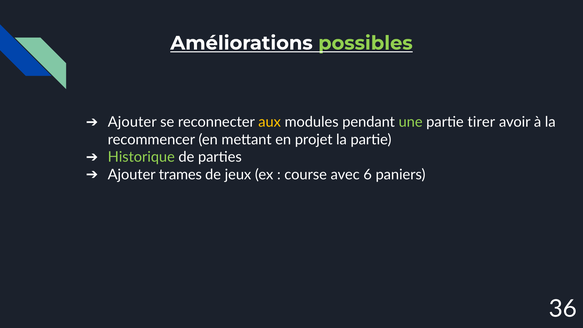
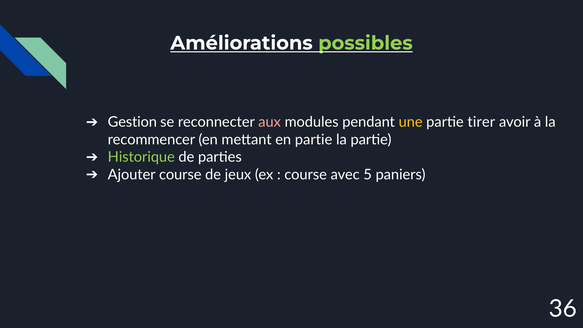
Ajouter at (132, 122): Ajouter -> Gestion
aux colour: yellow -> pink
une colour: light green -> yellow
en projet: projet -> partie
Ajouter trames: trames -> course
6: 6 -> 5
